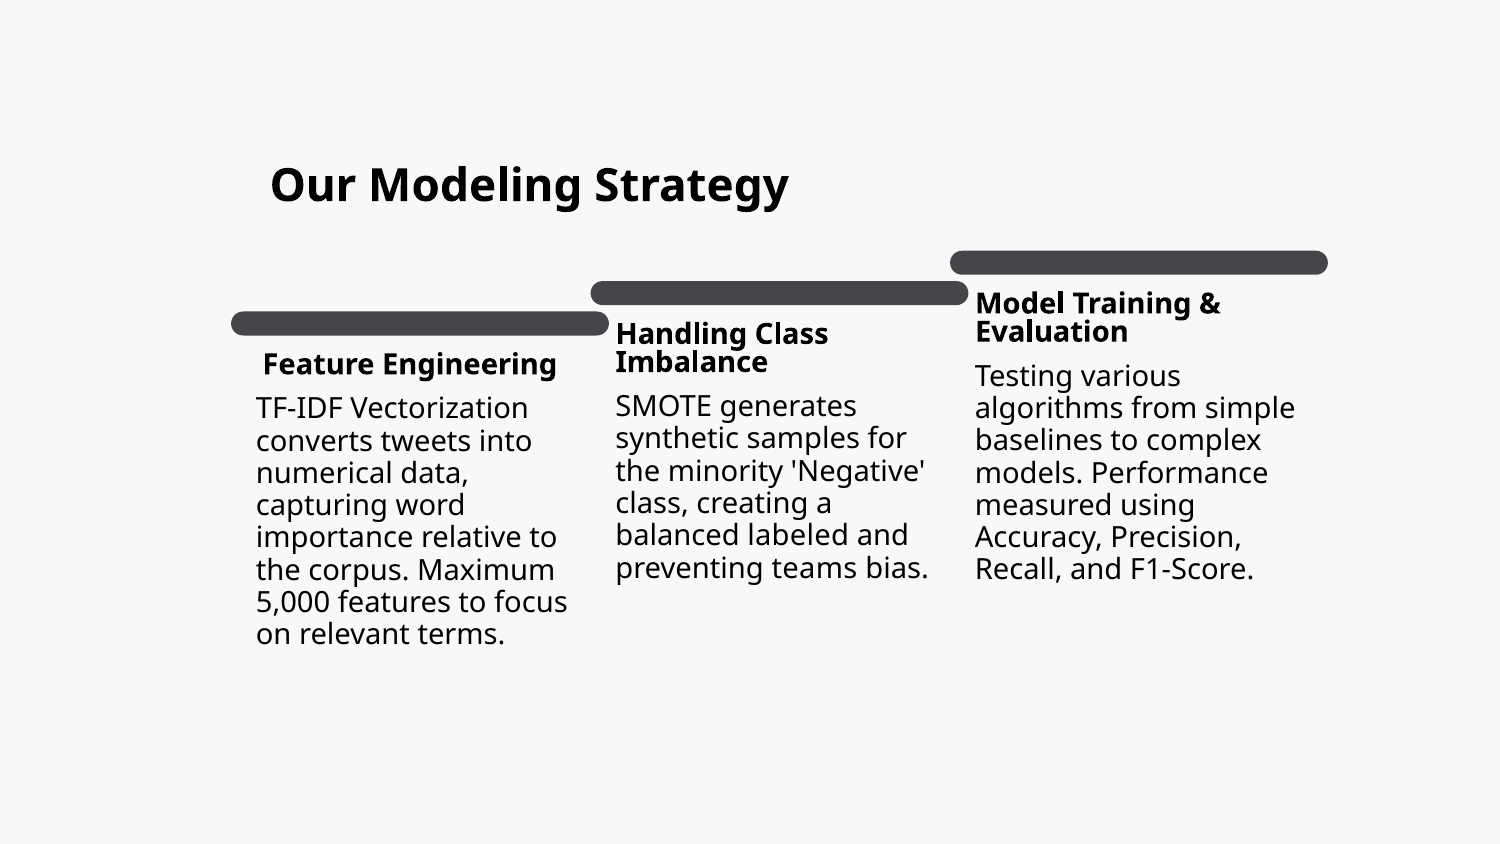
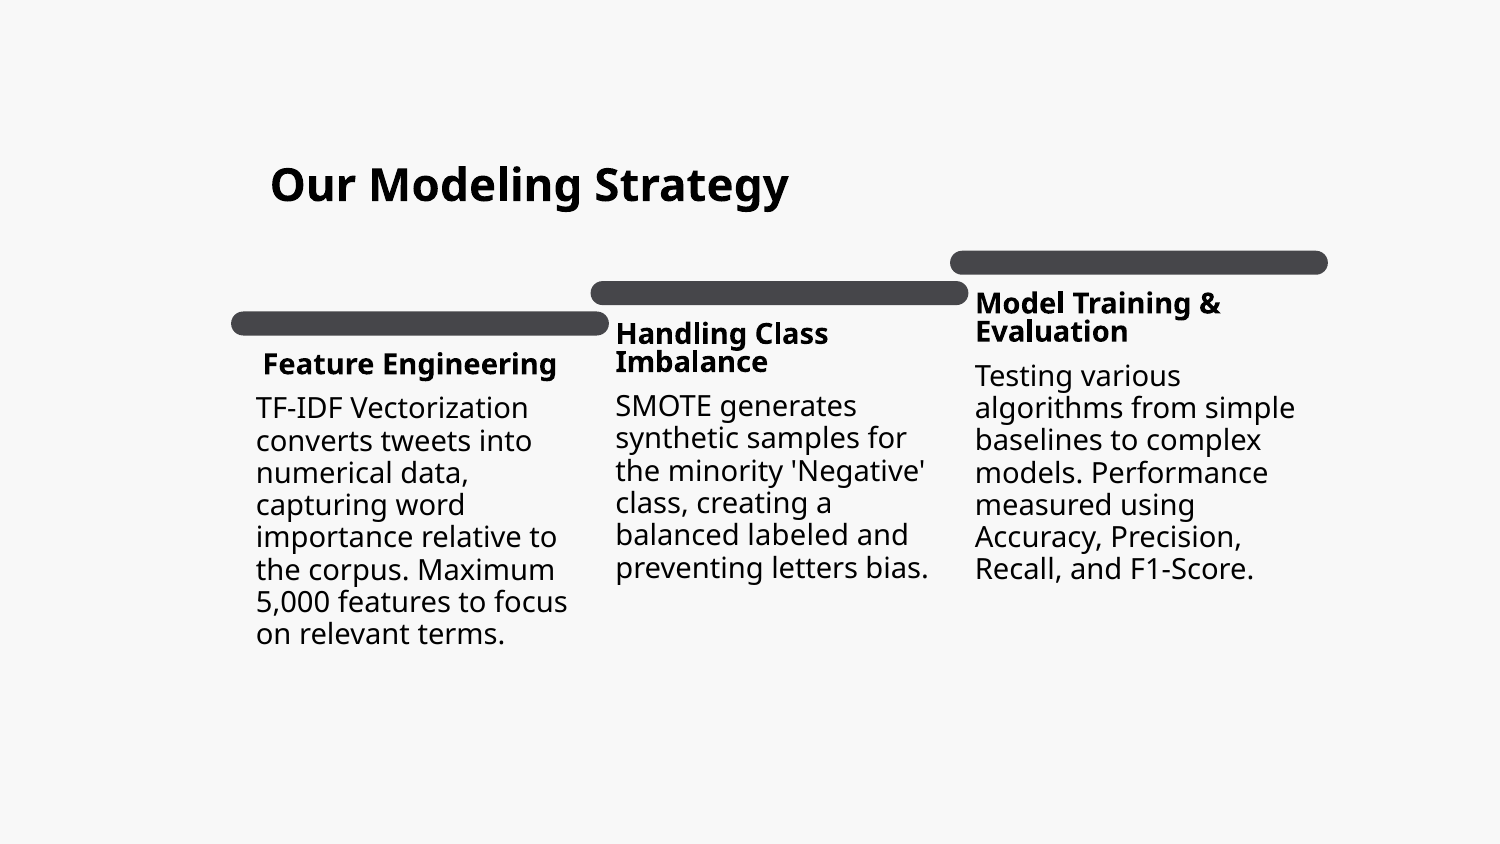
teams: teams -> letters
